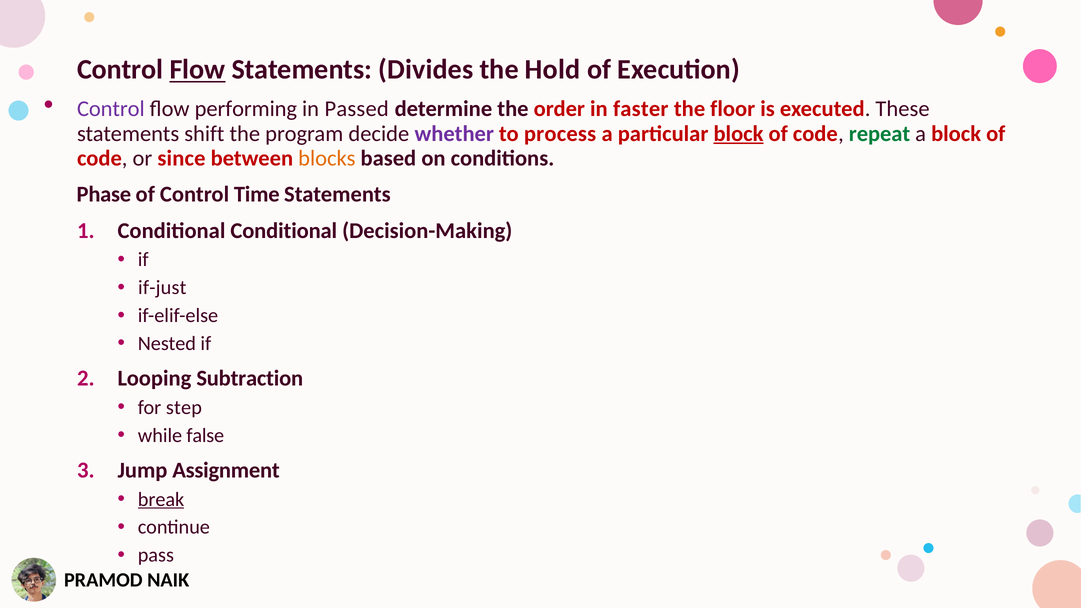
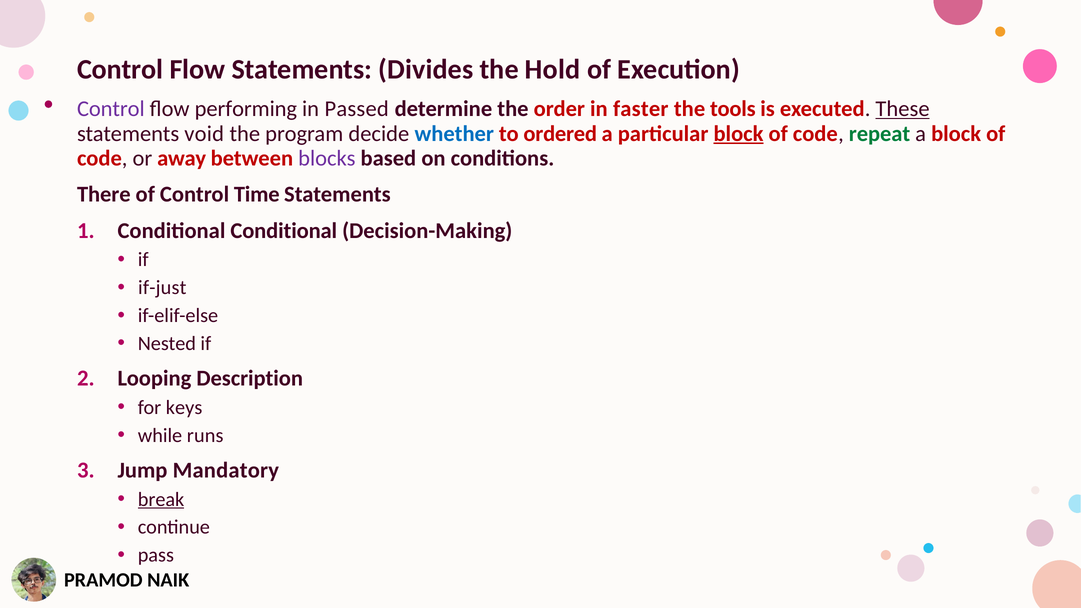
Flow at (197, 70) underline: present -> none
floor: floor -> tools
These underline: none -> present
shift: shift -> void
whether colour: purple -> blue
process: process -> ordered
since: since -> away
blocks colour: orange -> purple
Phase: Phase -> There
Subtraction: Subtraction -> Description
step: step -> keys
false: false -> runs
Assignment: Assignment -> Mandatory
